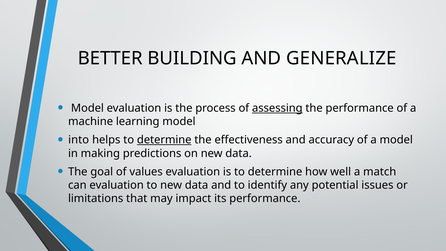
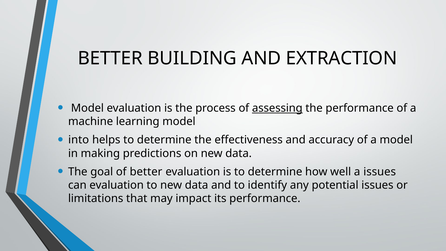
GENERALIZE: GENERALIZE -> EXTRACTION
determine at (164, 140) underline: present -> none
of values: values -> better
a match: match -> issues
